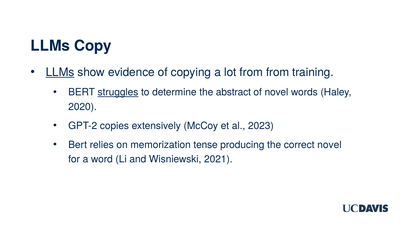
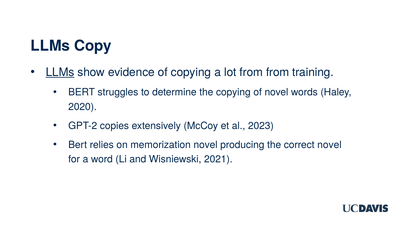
struggles underline: present -> none
the abstract: abstract -> copying
memorization tense: tense -> novel
